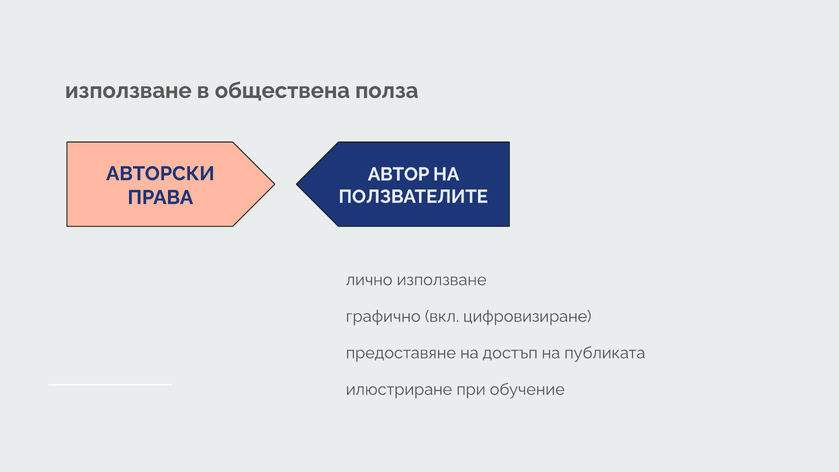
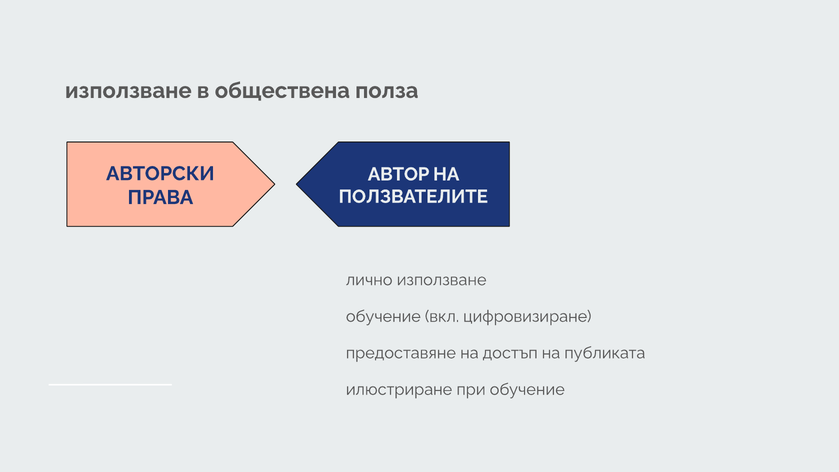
графично at (383, 316): графично -> обучение
